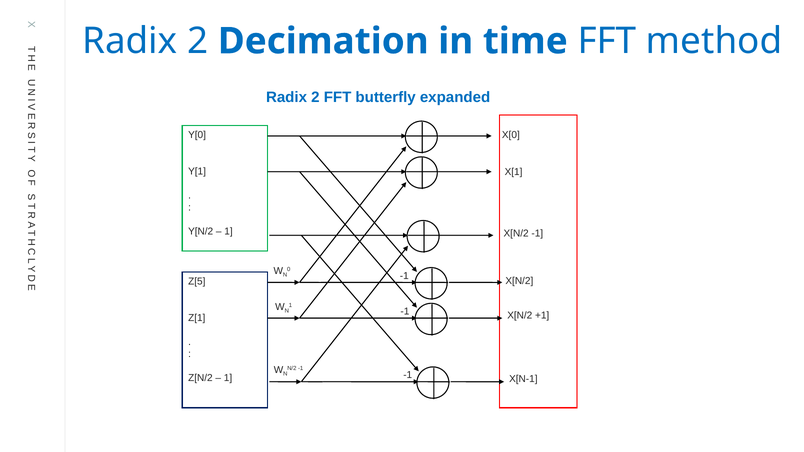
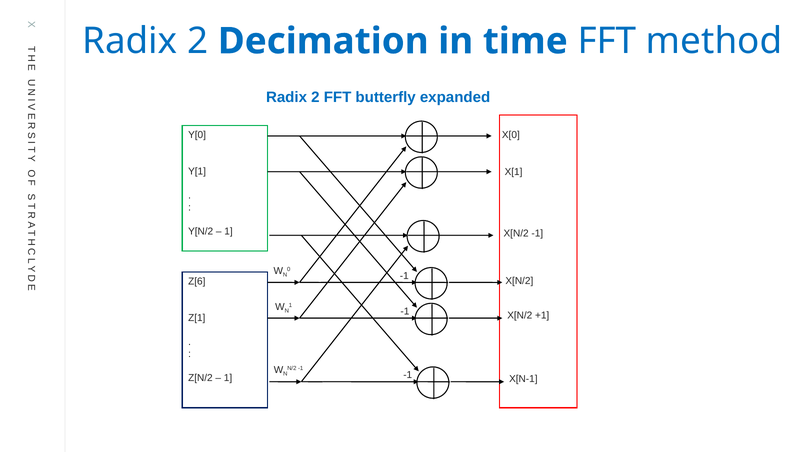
Z[5: Z[5 -> Z[6
